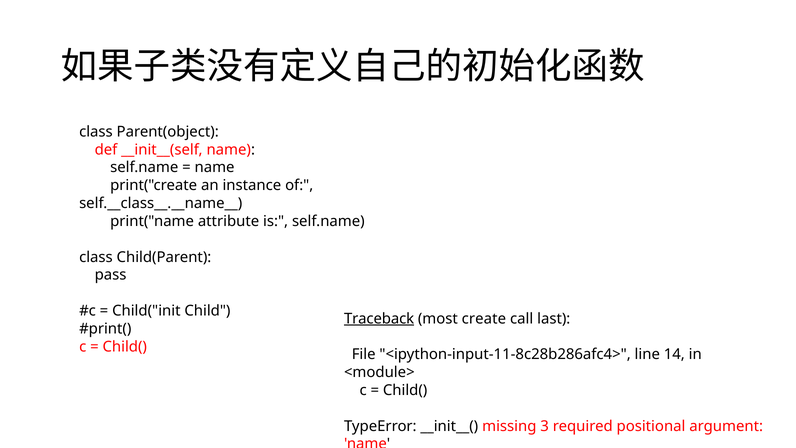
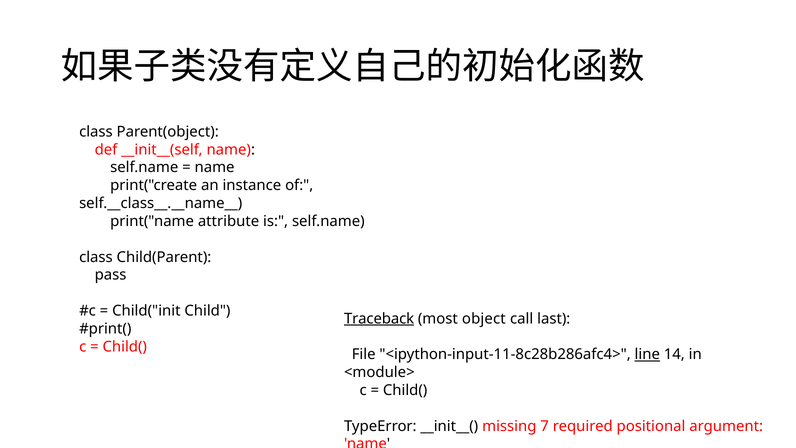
create: create -> object
line underline: none -> present
3: 3 -> 7
